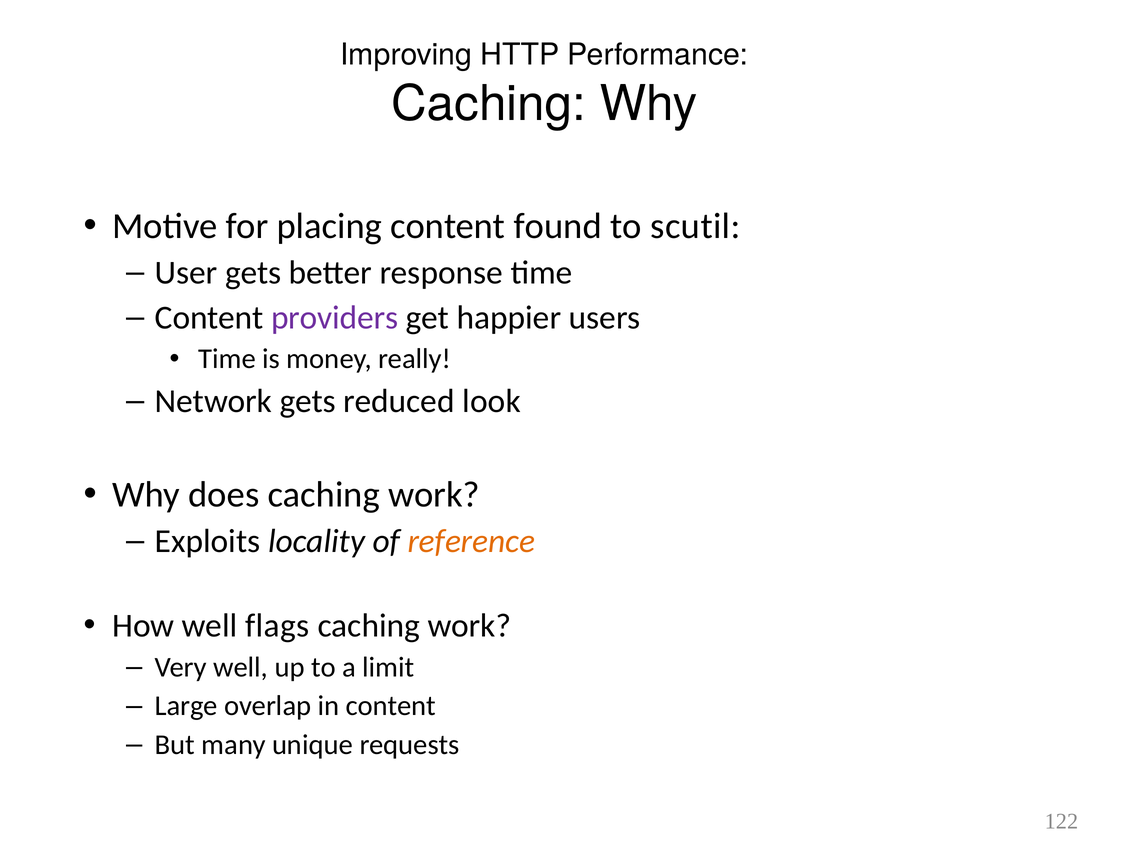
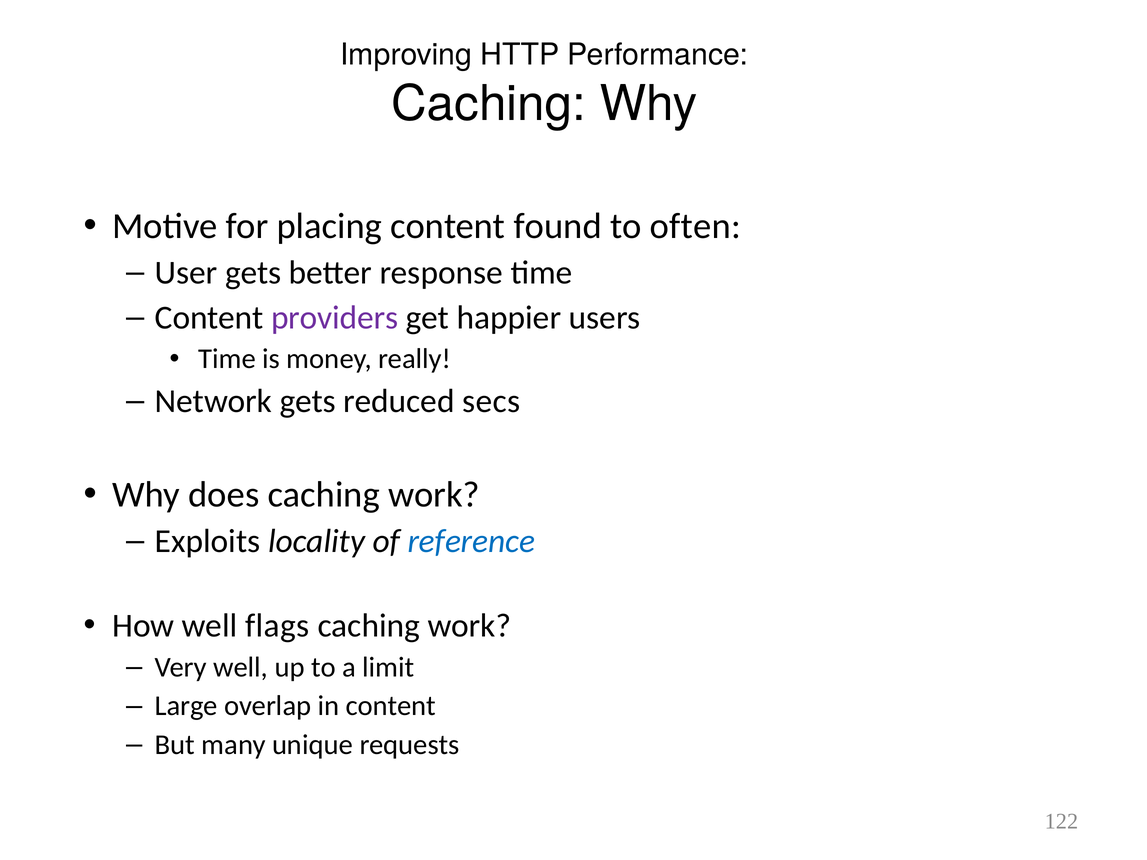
scutil: scutil -> often
look: look -> secs
reference colour: orange -> blue
